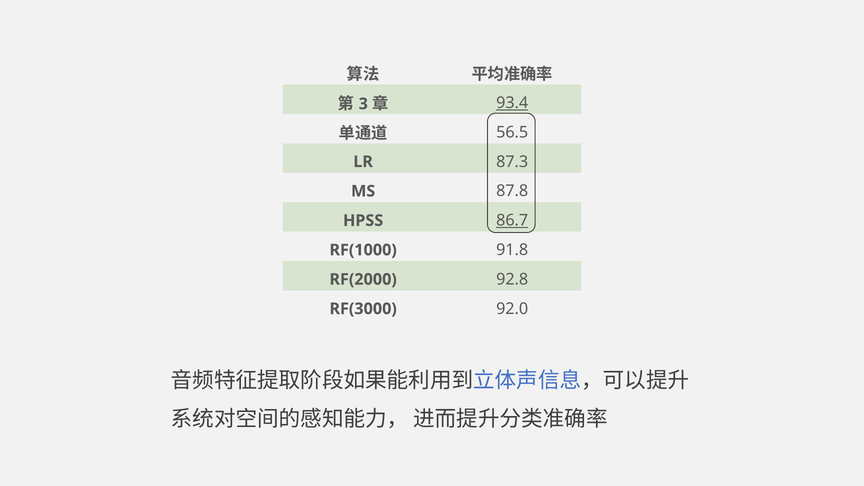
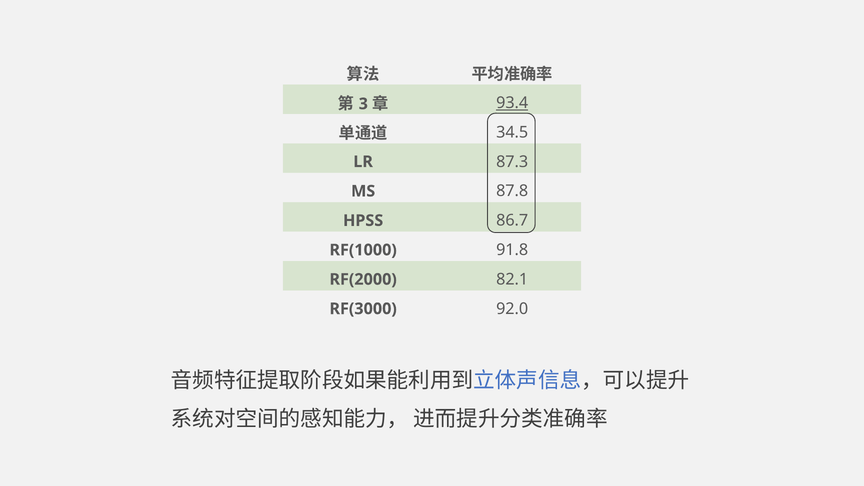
56.5: 56.5 -> 34.5
86.7 underline: present -> none
92.8: 92.8 -> 82.1
